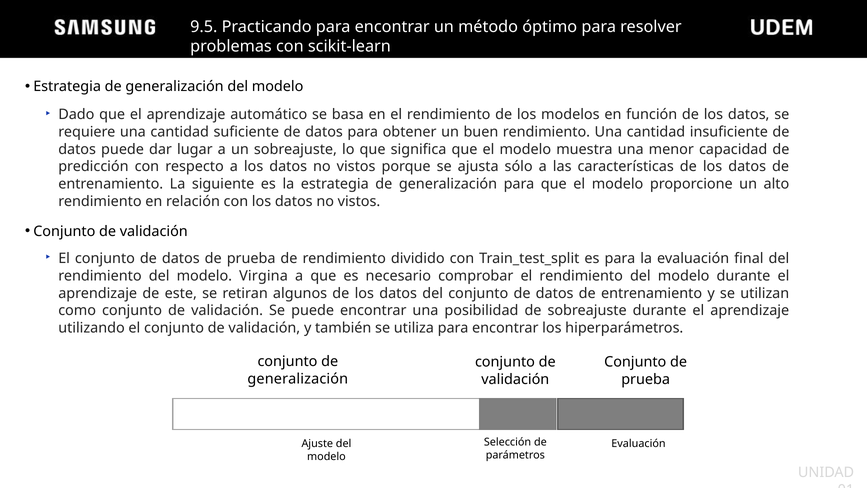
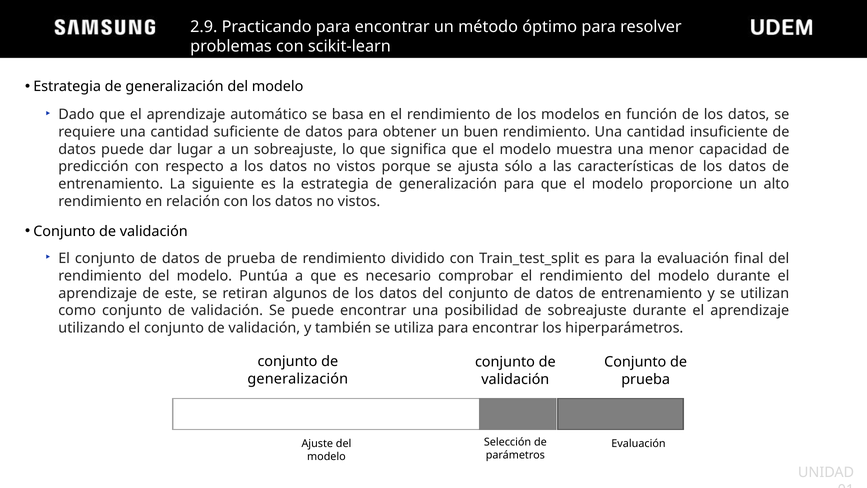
9.5: 9.5 -> 2.9
Virgina: Virgina -> Puntúa
